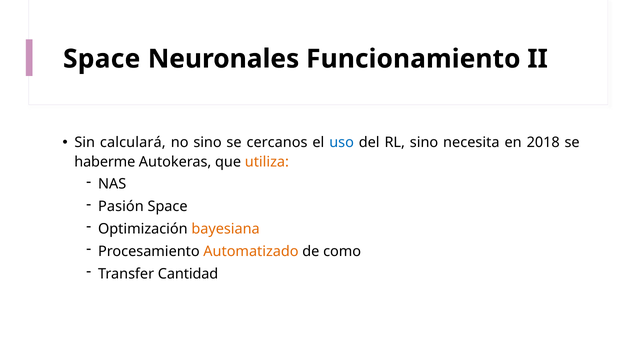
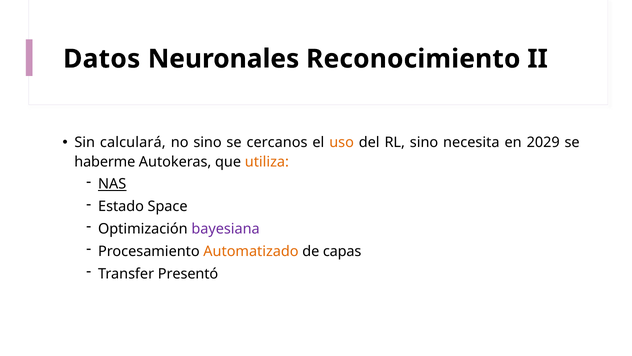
Space at (102, 59): Space -> Datos
Funcionamiento: Funcionamiento -> Reconocimiento
uso colour: blue -> orange
2018: 2018 -> 2029
NAS underline: none -> present
Pasión: Pasión -> Estado
bayesiana colour: orange -> purple
como: como -> capas
Cantidad: Cantidad -> Presentó
